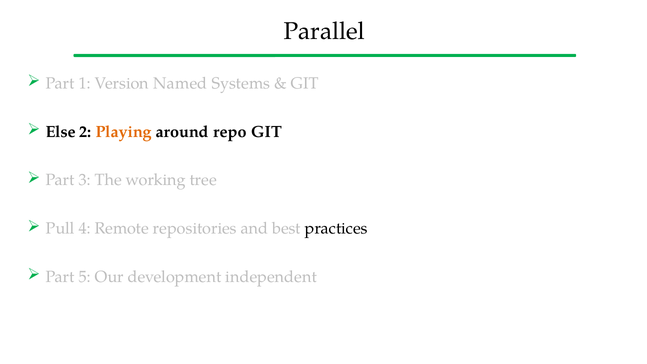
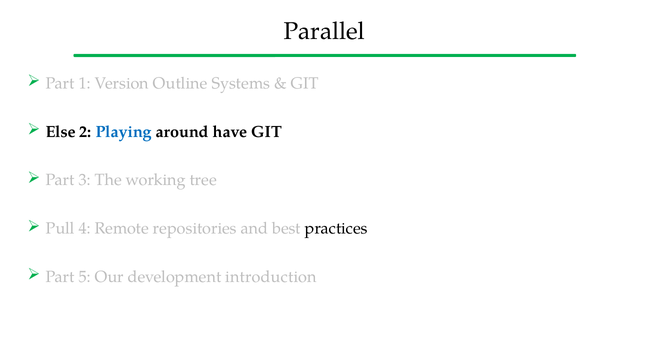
Named: Named -> Outline
Playing colour: orange -> blue
repo: repo -> have
independent: independent -> introduction
